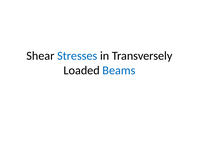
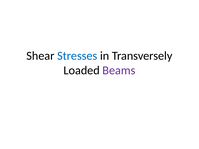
Beams colour: blue -> purple
